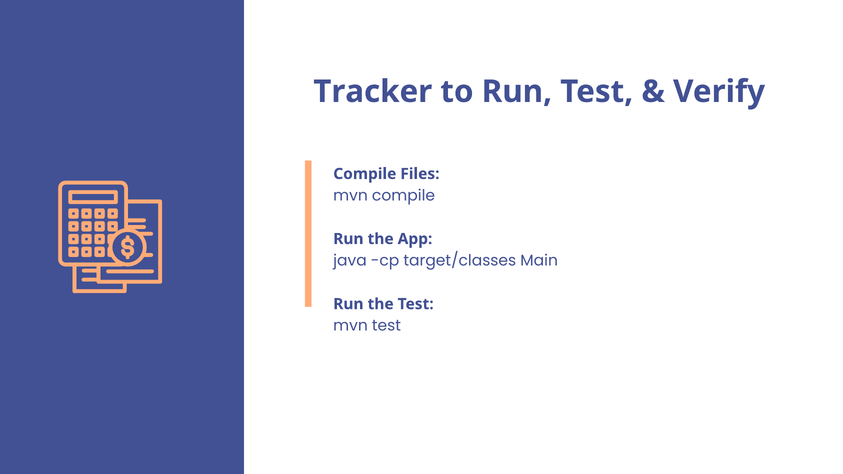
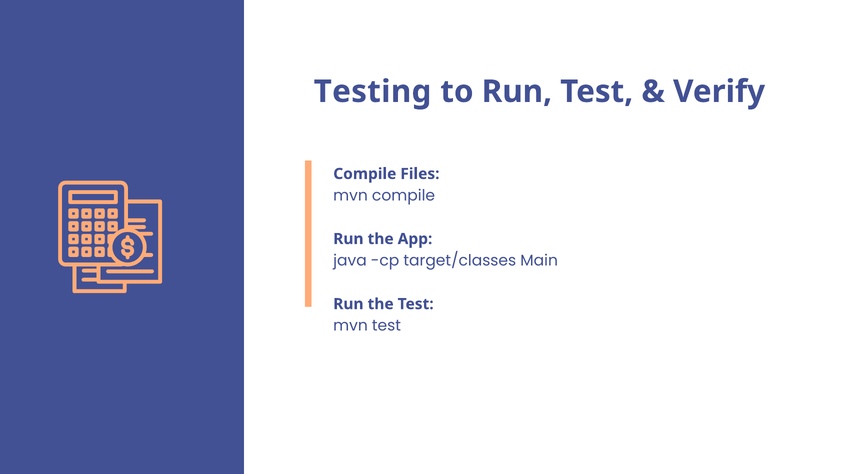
Tracker: Tracker -> Testing
